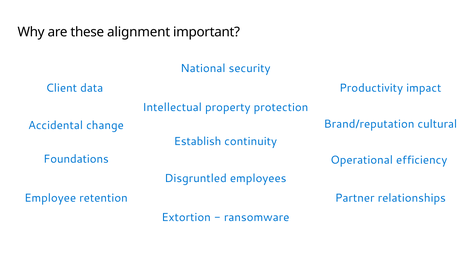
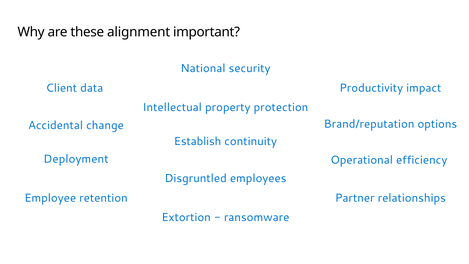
cultural: cultural -> options
Foundations: Foundations -> Deployment
